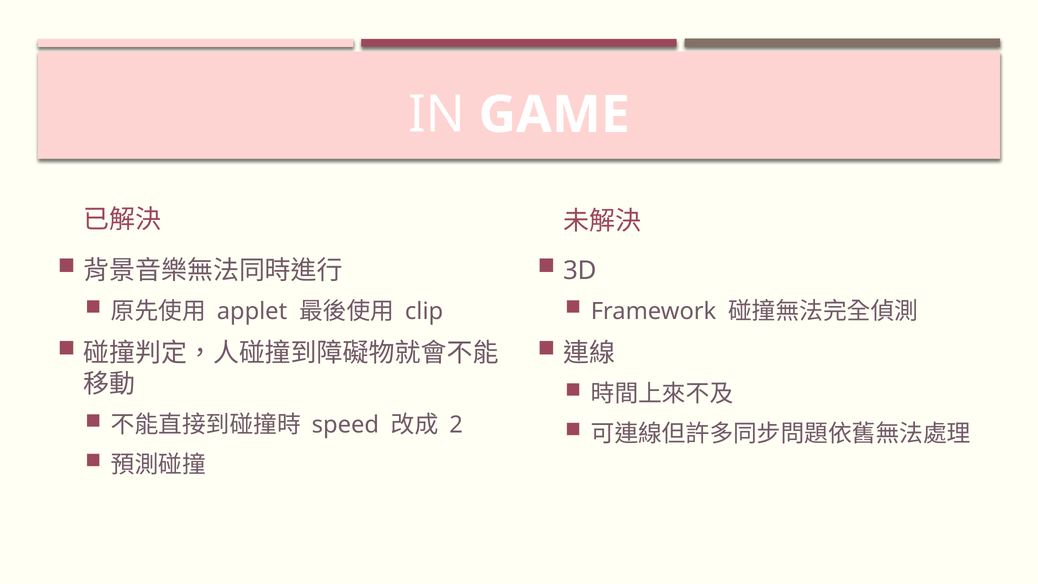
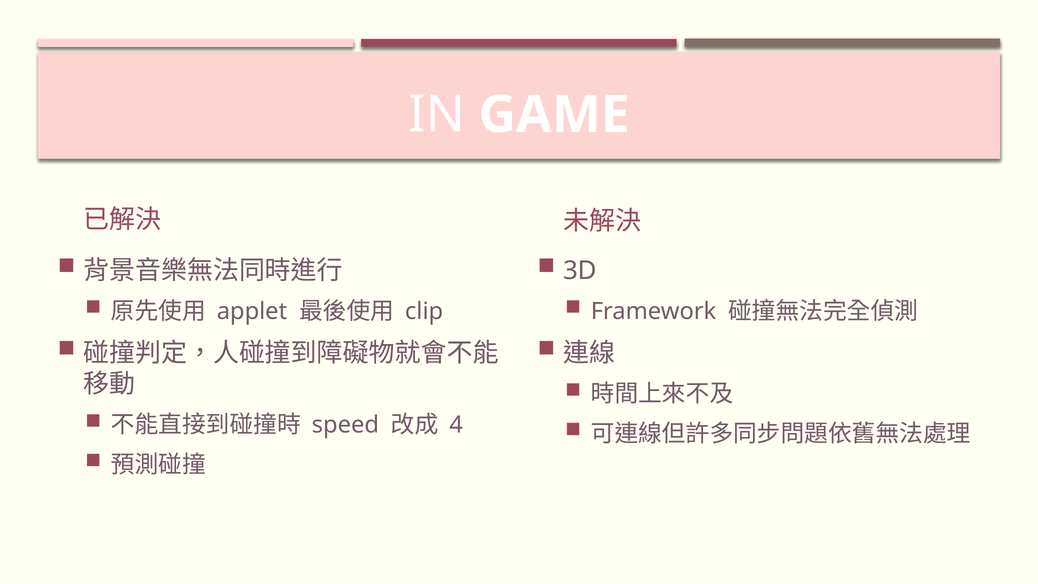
2: 2 -> 4
